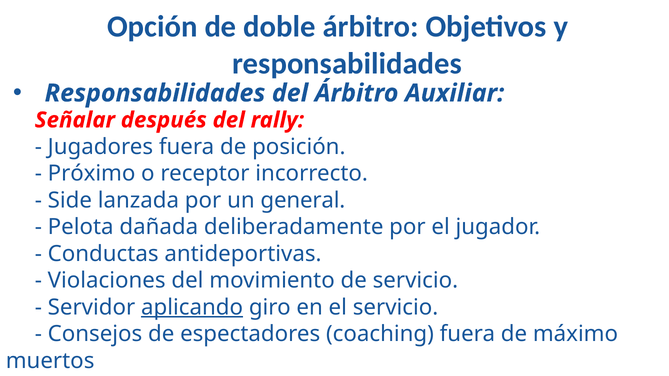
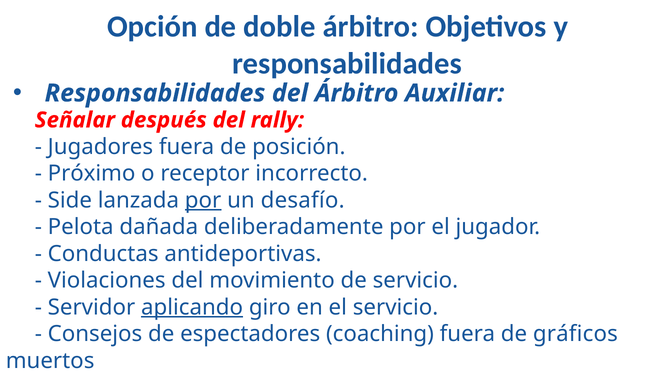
por at (203, 200) underline: none -> present
general: general -> desafío
máximo: máximo -> gráficos
